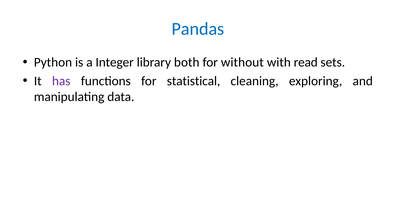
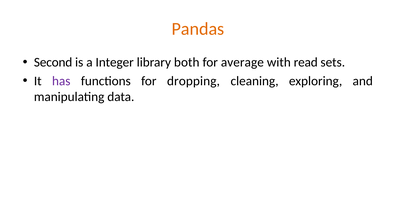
Pandas colour: blue -> orange
Python: Python -> Second
without: without -> average
statistical: statistical -> dropping
